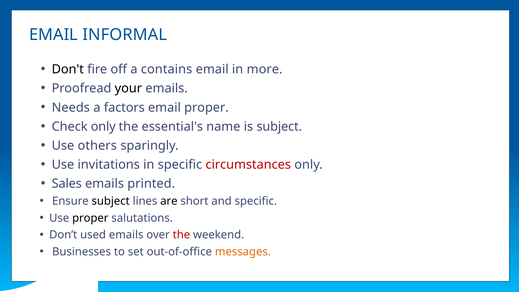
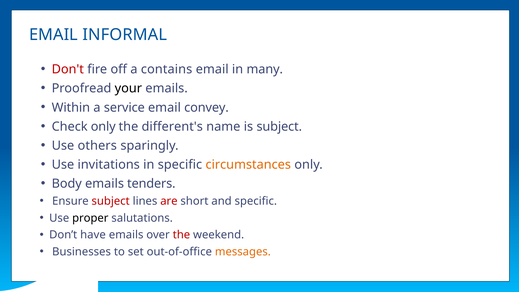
Don't colour: black -> red
more: more -> many
Needs: Needs -> Within
factors: factors -> service
email proper: proper -> convey
essential's: essential's -> different's
circumstances colour: red -> orange
Sales: Sales -> Body
printed: printed -> tenders
subject at (111, 201) colour: black -> red
are colour: black -> red
used: used -> have
